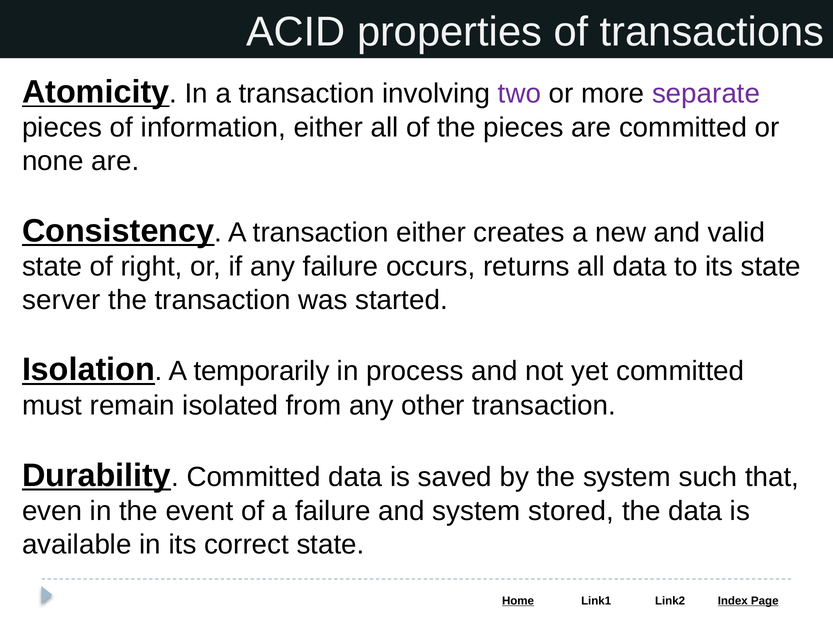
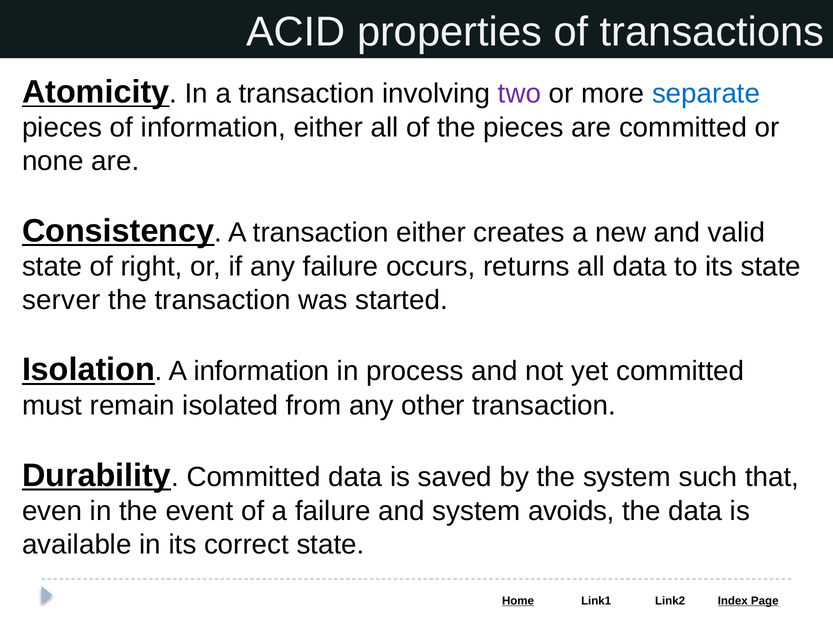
separate colour: purple -> blue
A temporarily: temporarily -> information
stored: stored -> avoids
